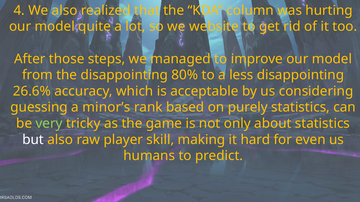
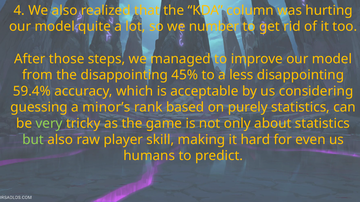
website: website -> number
80%: 80% -> 45%
26.6%: 26.6% -> 59.4%
but colour: white -> light green
